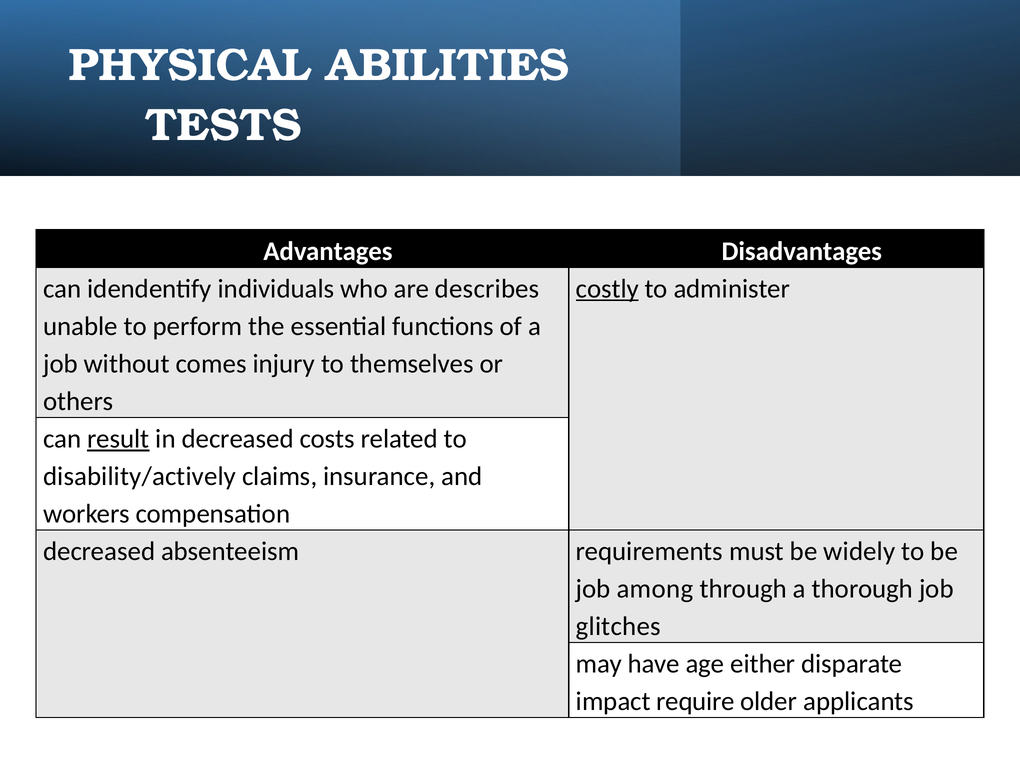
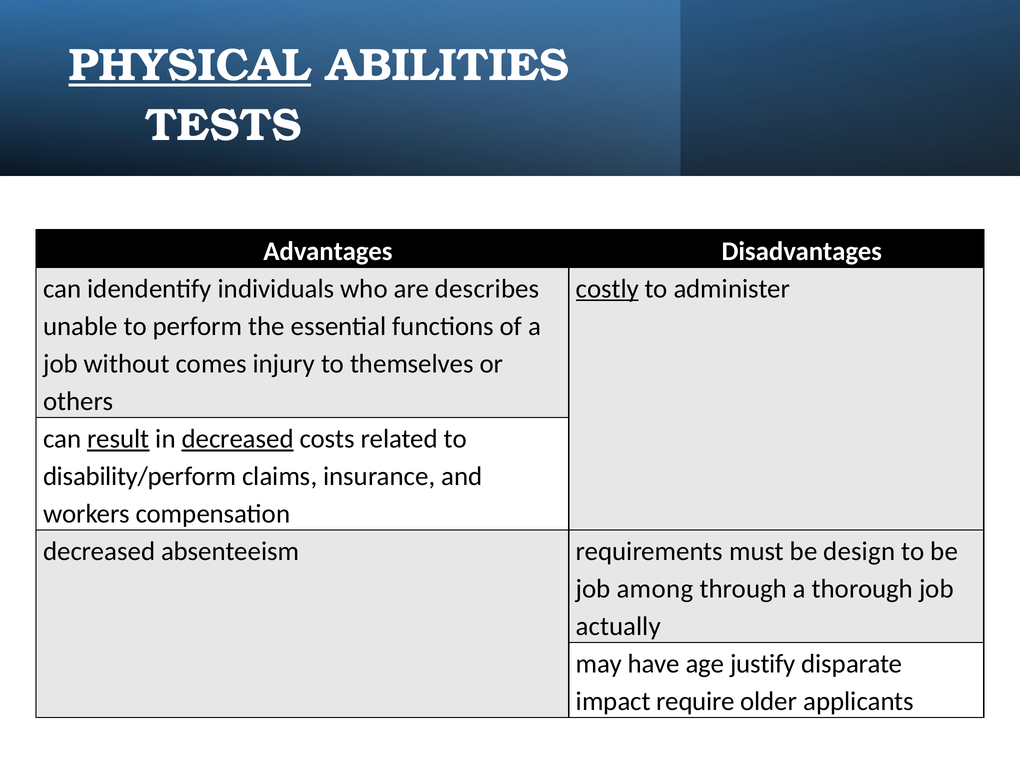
PHYSICAL underline: none -> present
decreased at (238, 439) underline: none -> present
disability/actively: disability/actively -> disability/perform
widely: widely -> design
glitches: glitches -> actually
either: either -> justify
